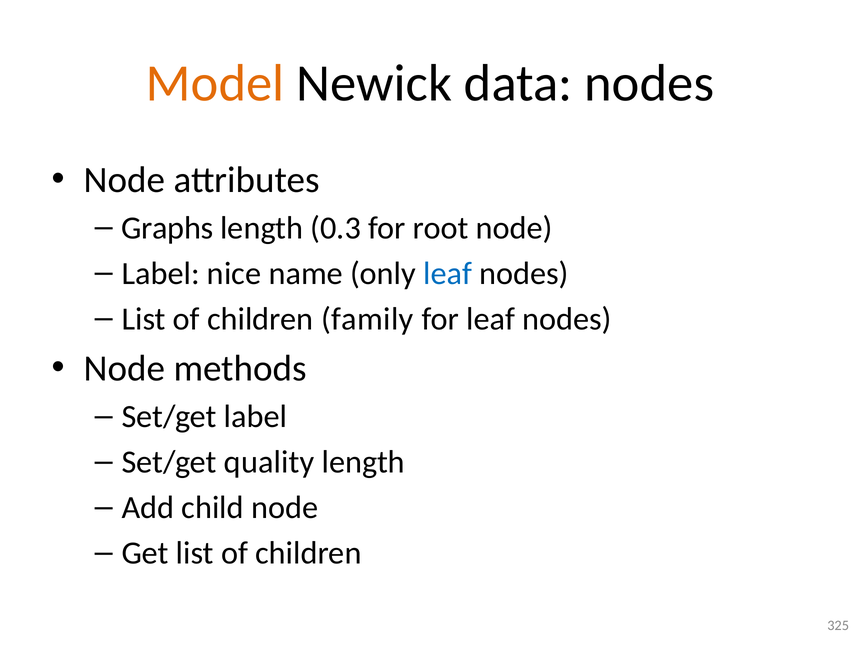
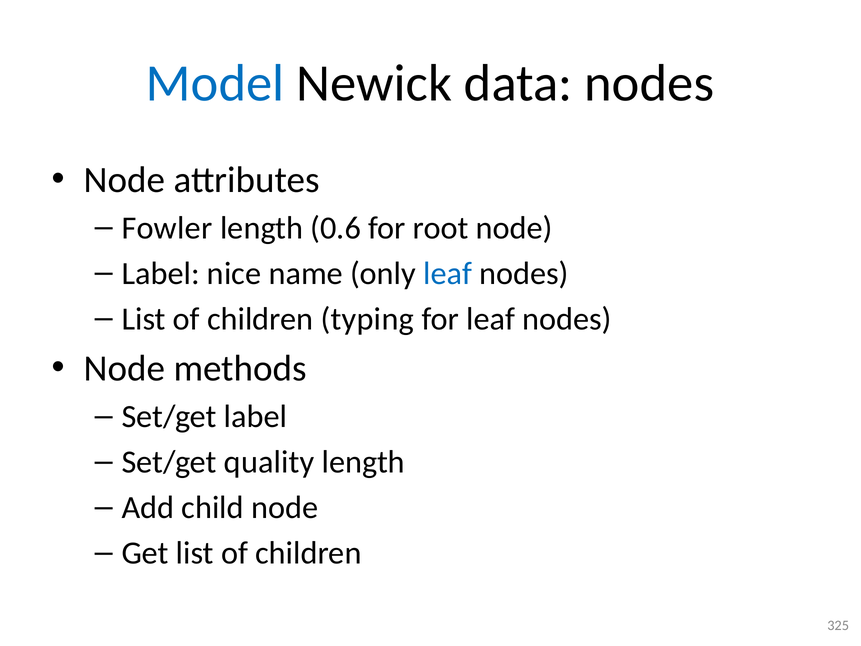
Model colour: orange -> blue
Graphs: Graphs -> Fowler
0.3: 0.3 -> 0.6
family: family -> typing
